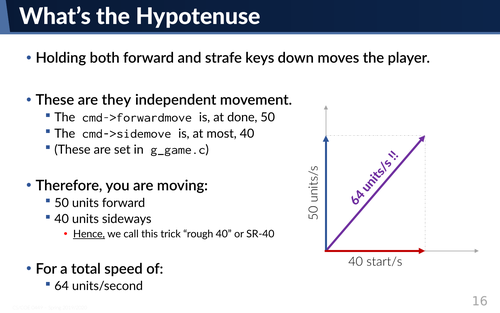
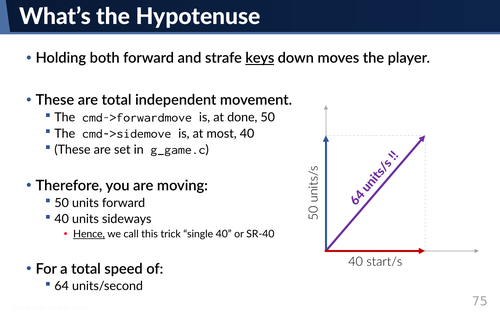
keys underline: none -> present
are they: they -> total
rough: rough -> single
16: 16 -> 75
